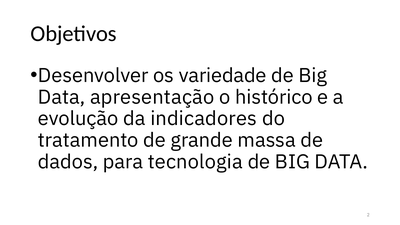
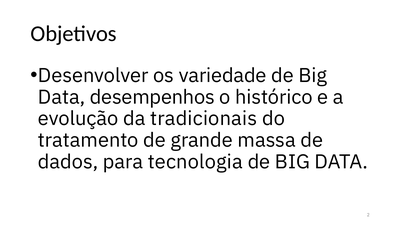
apresentação: apresentação -> desempenhos
indicadores: indicadores -> tradicionais
